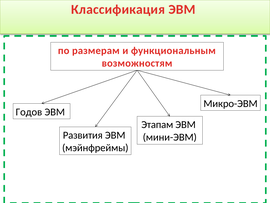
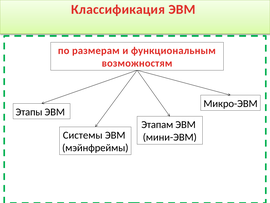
Годов: Годов -> Этапы
Развития: Развития -> Системы
